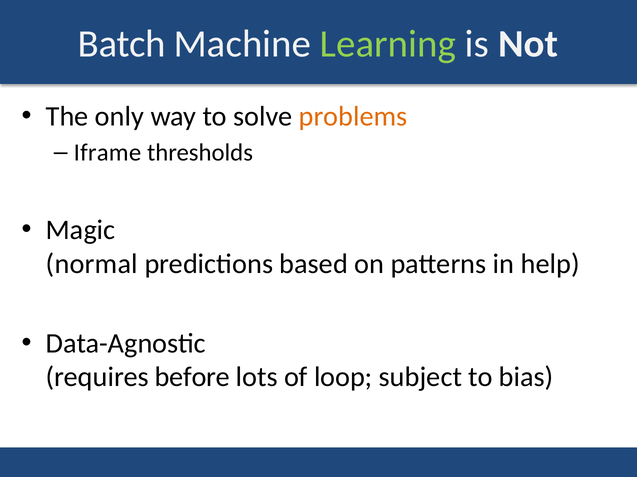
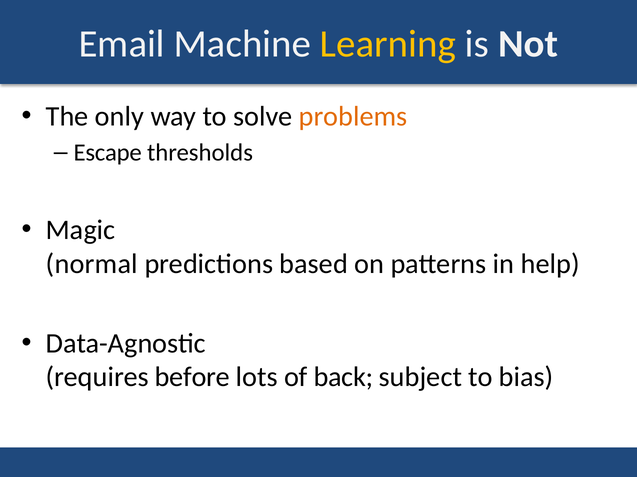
Batch: Batch -> Email
Learning colour: light green -> yellow
Iframe: Iframe -> Escape
loop: loop -> back
